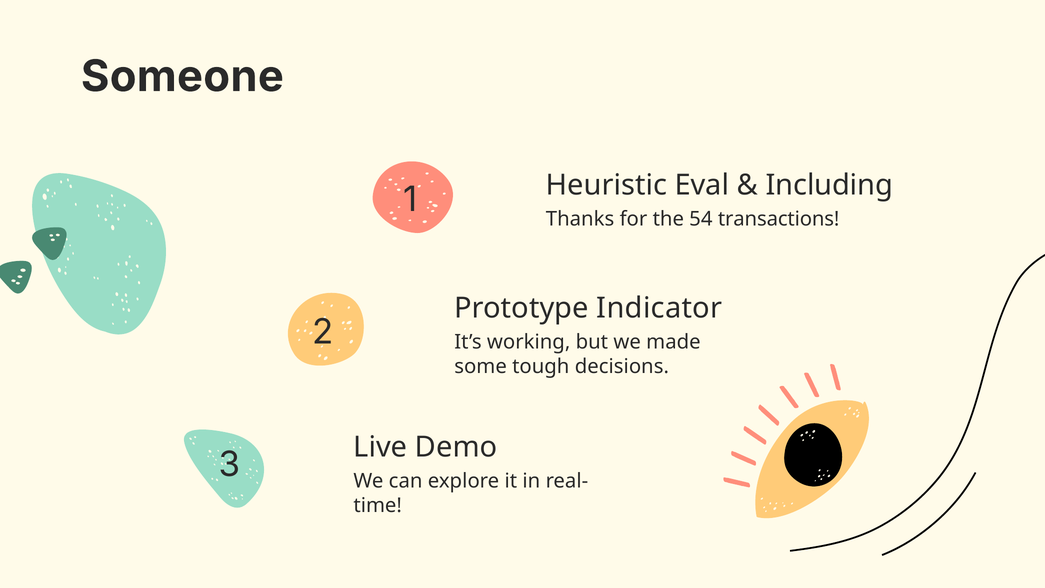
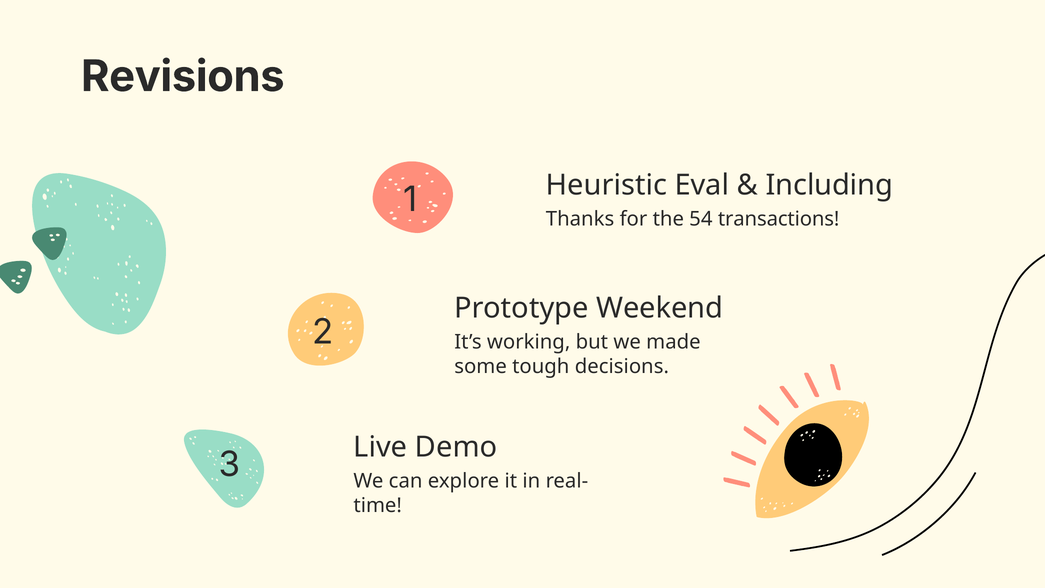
Someone: Someone -> Revisions
Indicator: Indicator -> Weekend
